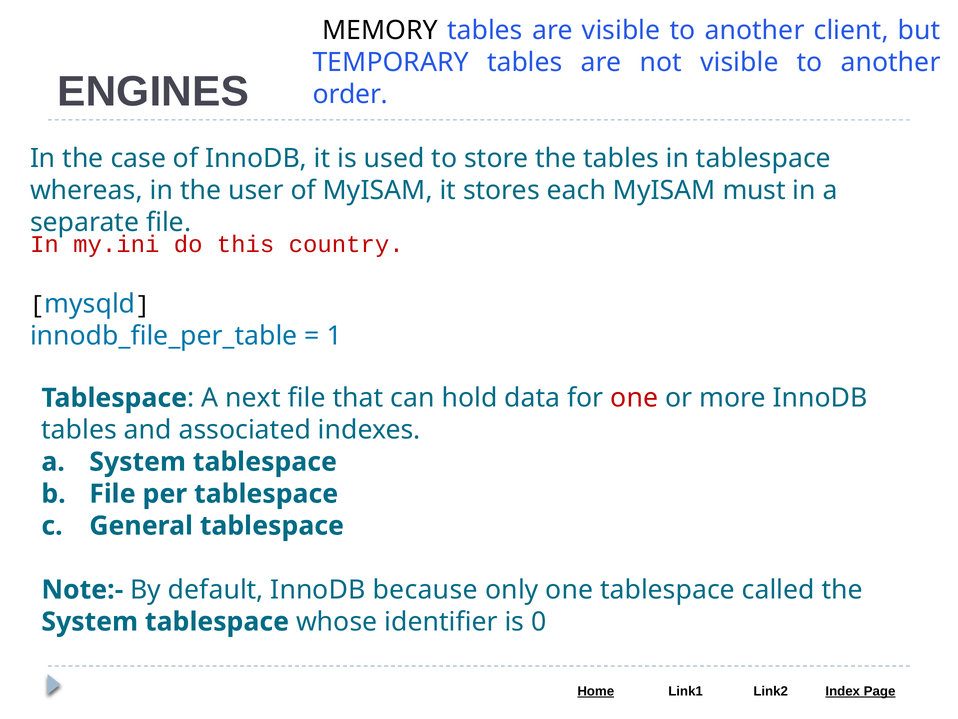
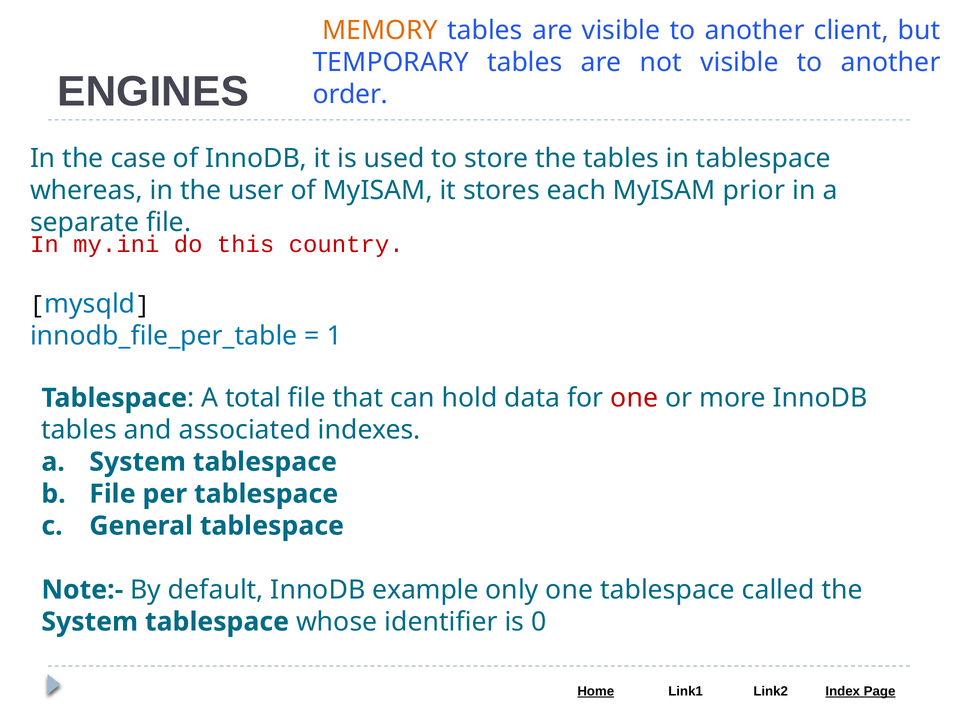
MEMORY colour: black -> orange
must: must -> prior
next: next -> total
because: because -> example
